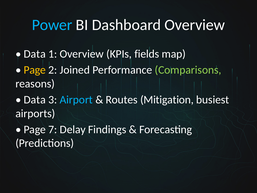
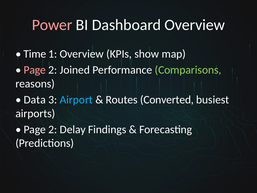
Power colour: light blue -> pink
Data at (35, 54): Data -> Time
fields: fields -> show
Page at (35, 70) colour: yellow -> pink
Mitigation: Mitigation -> Converted
7 at (53, 129): 7 -> 2
